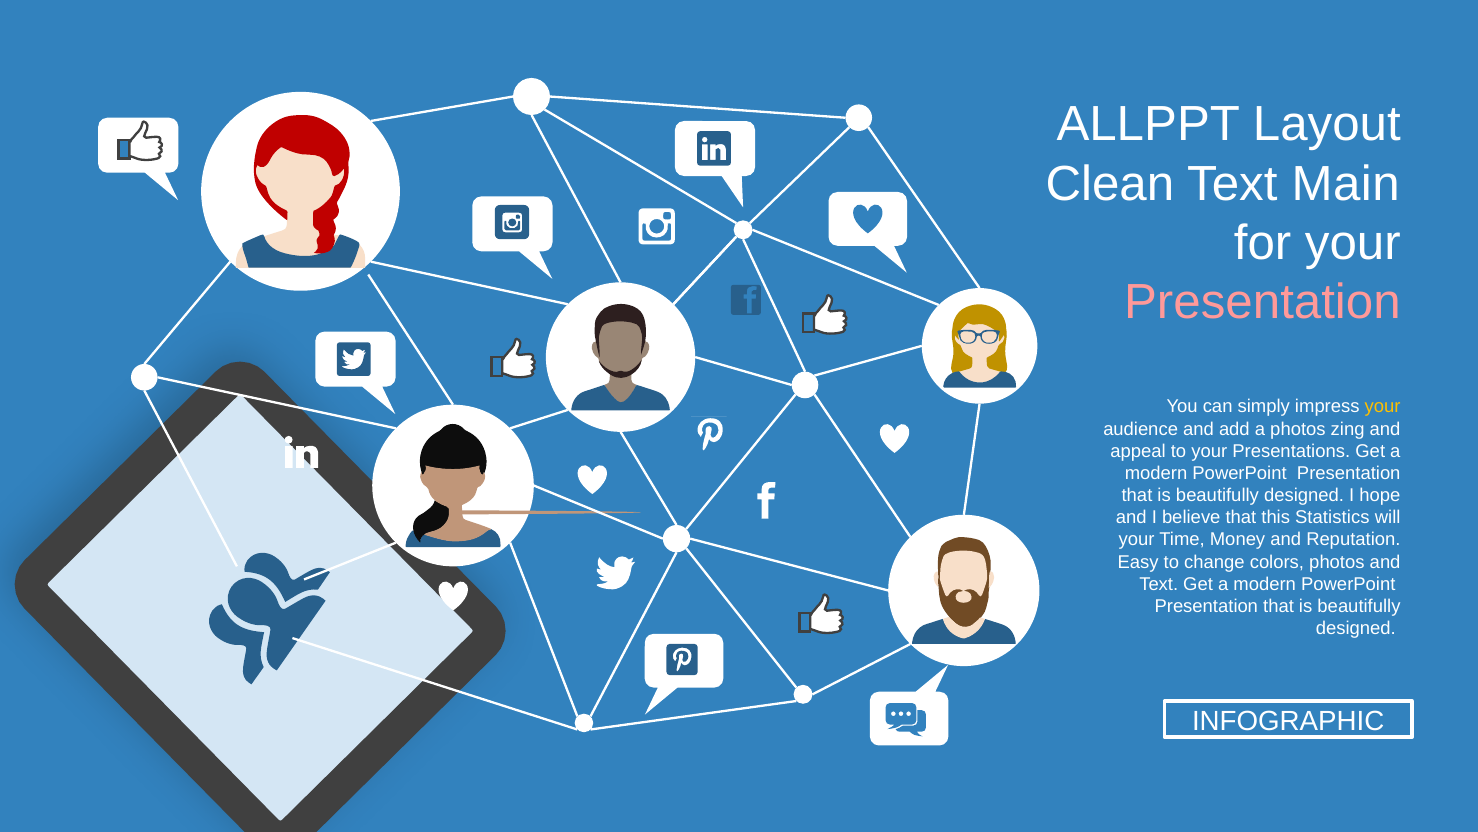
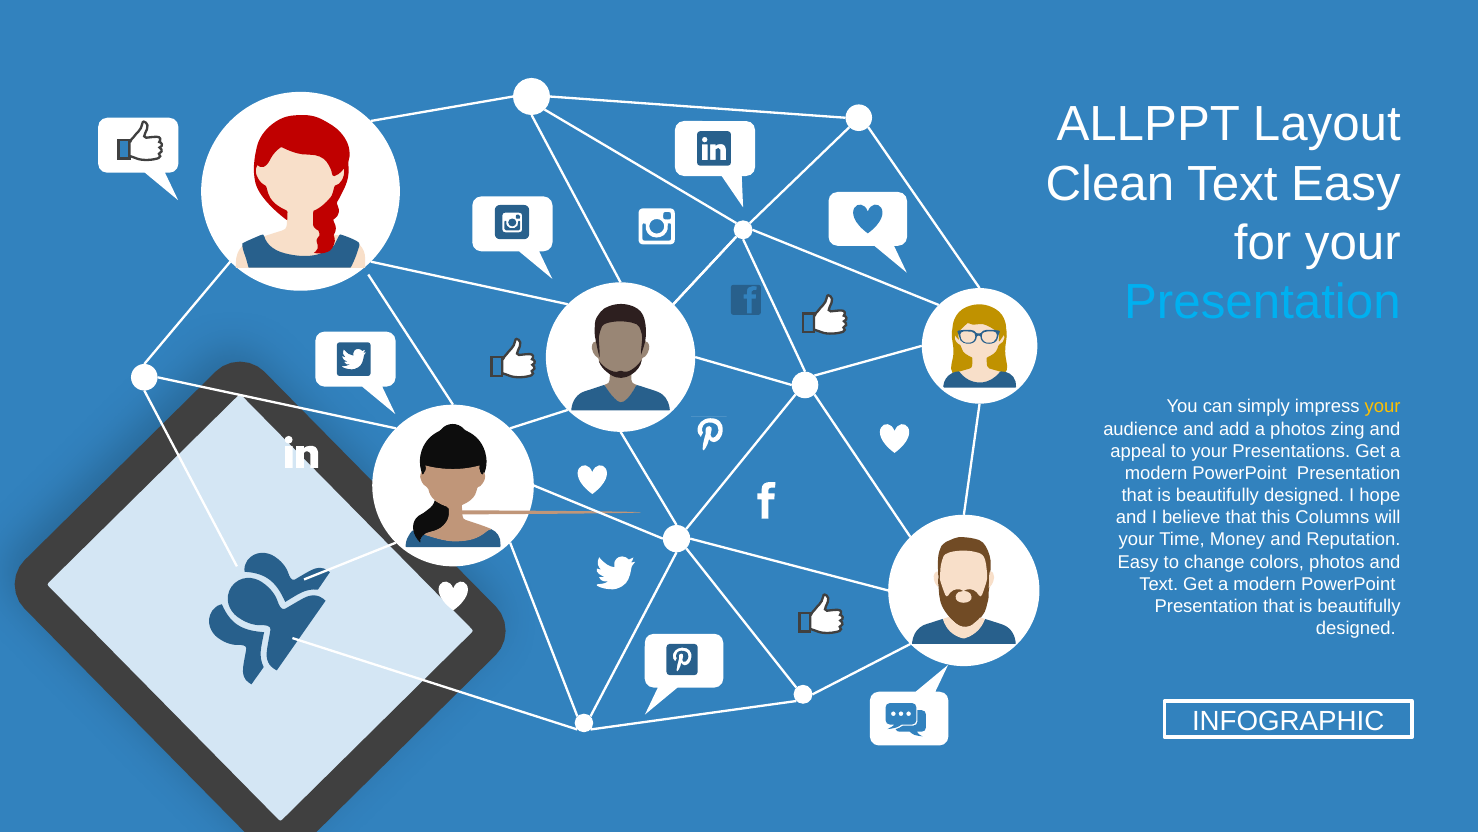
Text Main: Main -> Easy
Presentation at (1262, 302) colour: pink -> light blue
Statistics: Statistics -> Columns
